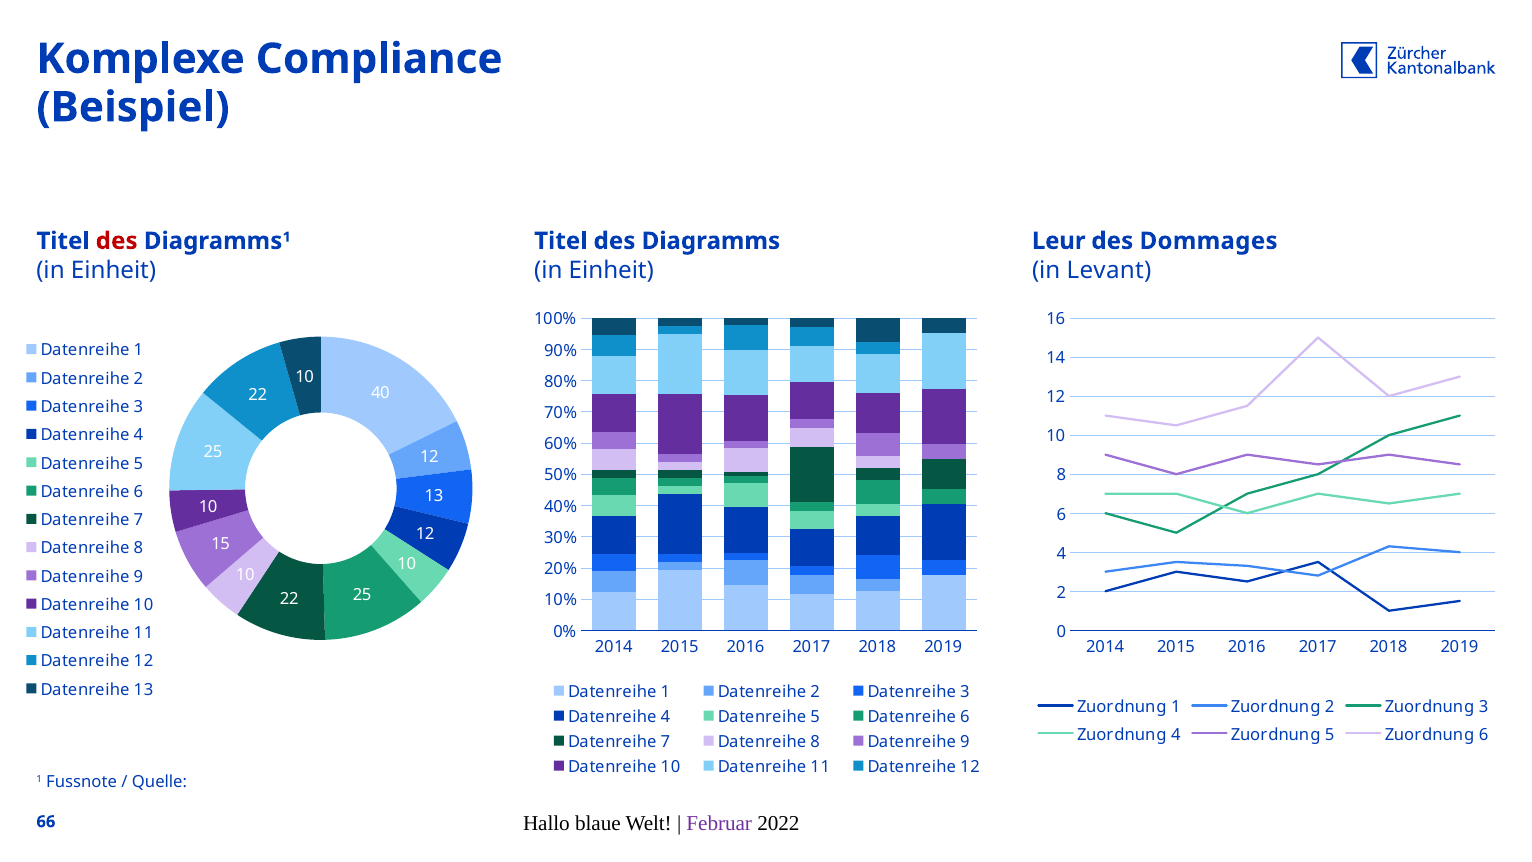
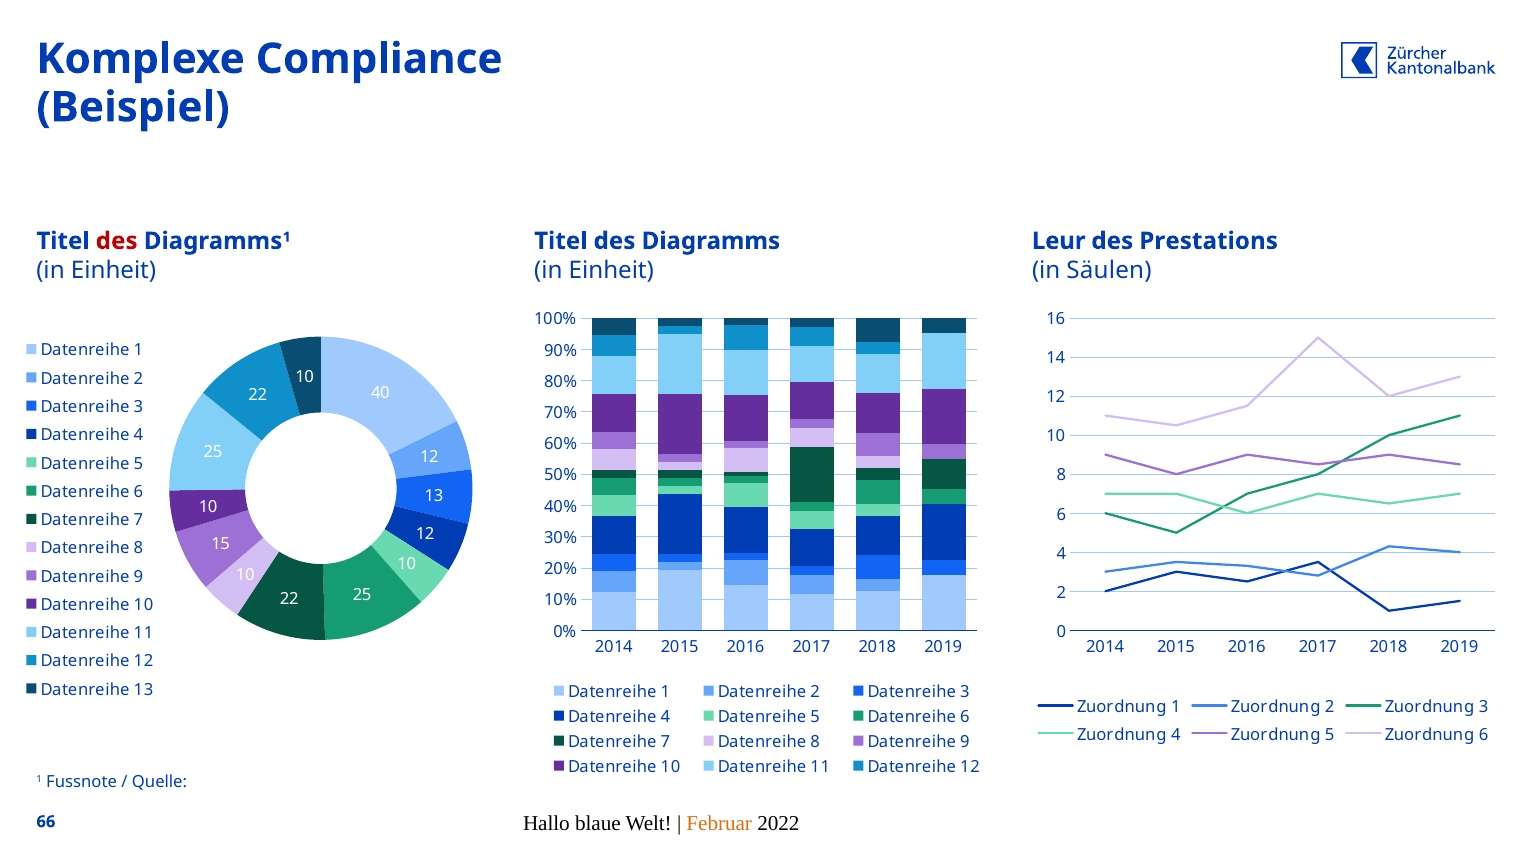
Dommages: Dommages -> Prestations
Levant: Levant -> Säulen
Februar colour: purple -> orange
